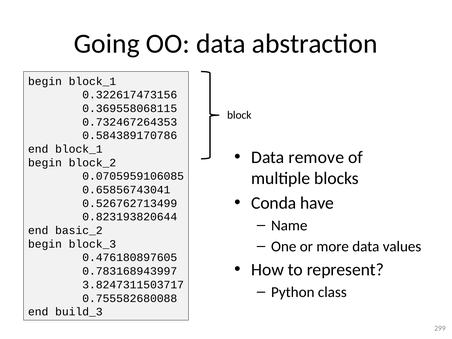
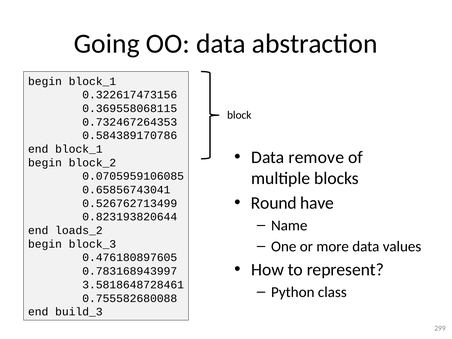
Conda: Conda -> Round
basic_2: basic_2 -> loads_2
3.8247311503717: 3.8247311503717 -> 3.5818648728461
